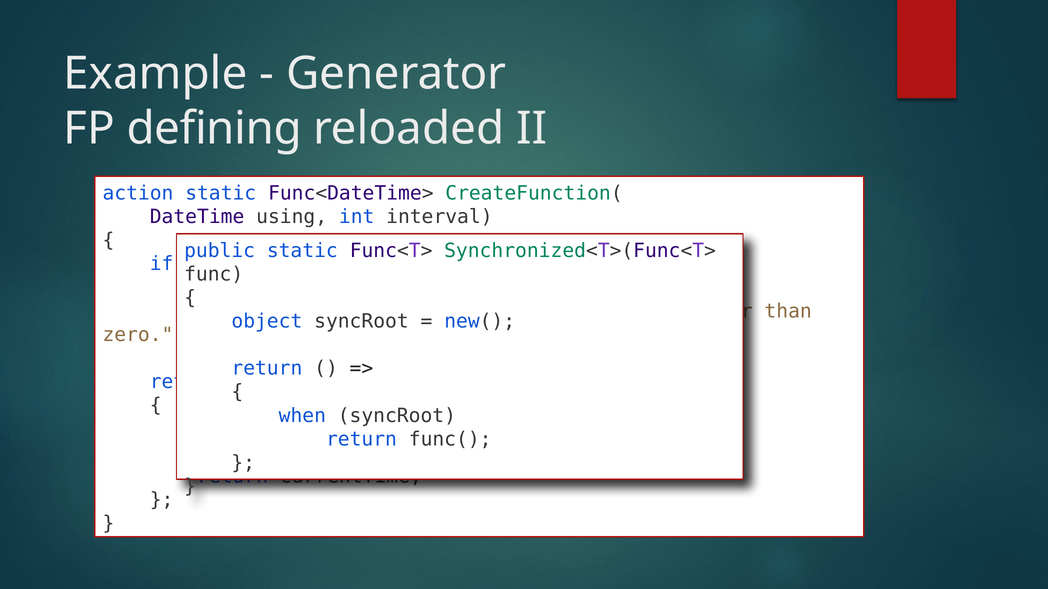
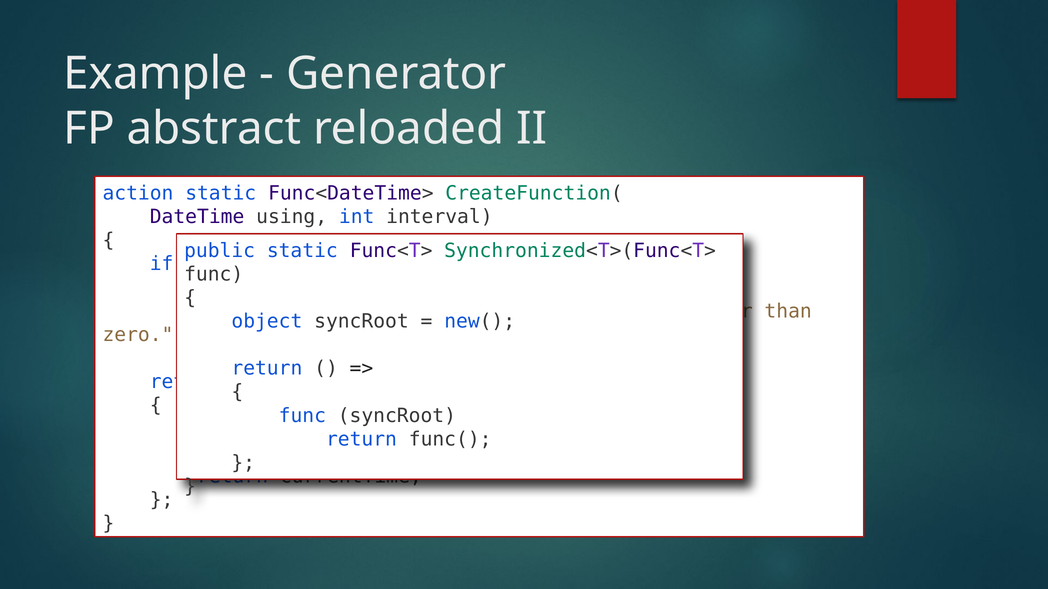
defining: defining -> abstract
when at (302, 416): when -> func
